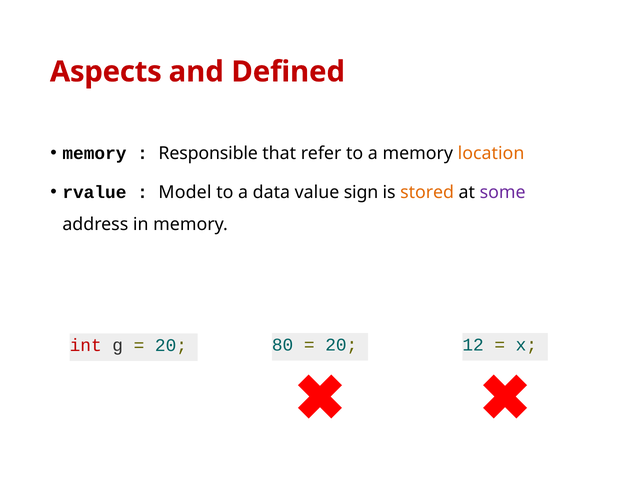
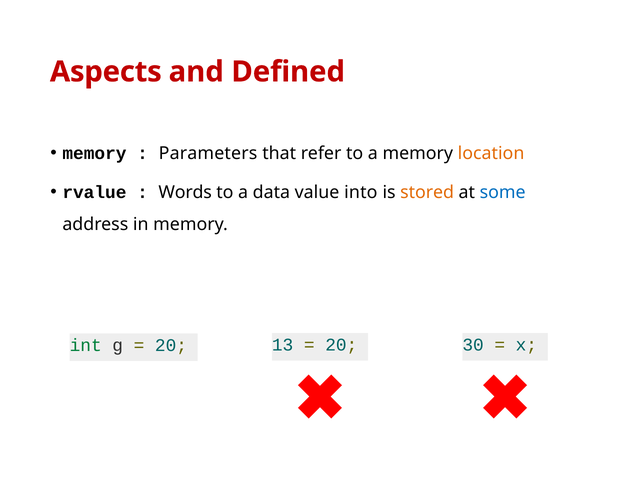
Responsible: Responsible -> Parameters
Model: Model -> Words
sign: sign -> into
some colour: purple -> blue
int colour: red -> green
80: 80 -> 13
12: 12 -> 30
